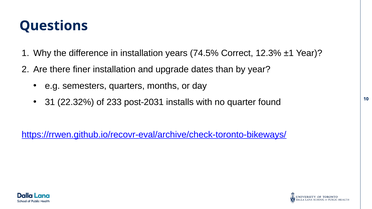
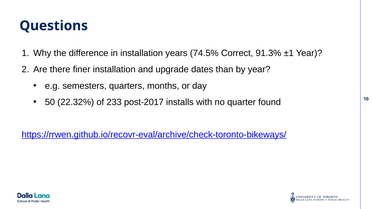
12.3%: 12.3% -> 91.3%
31: 31 -> 50
post-2031: post-2031 -> post-2017
